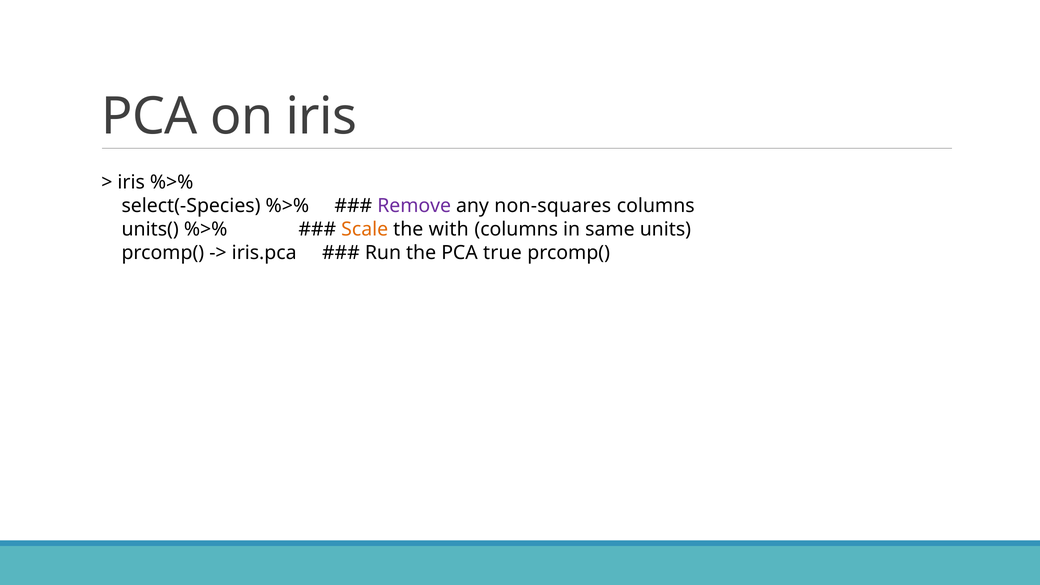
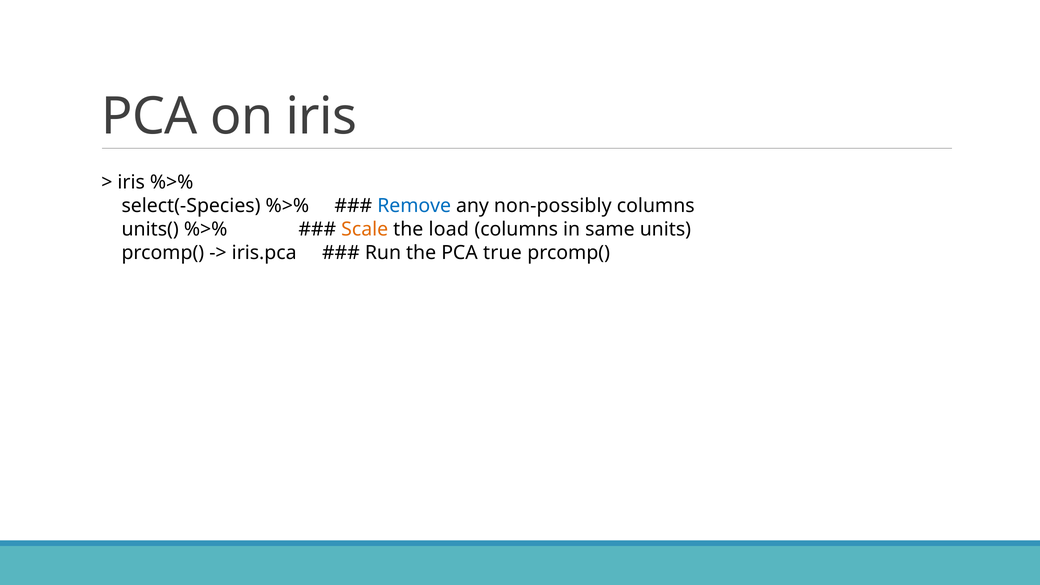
Remove colour: purple -> blue
non-squares: non-squares -> non-possibly
with: with -> load
